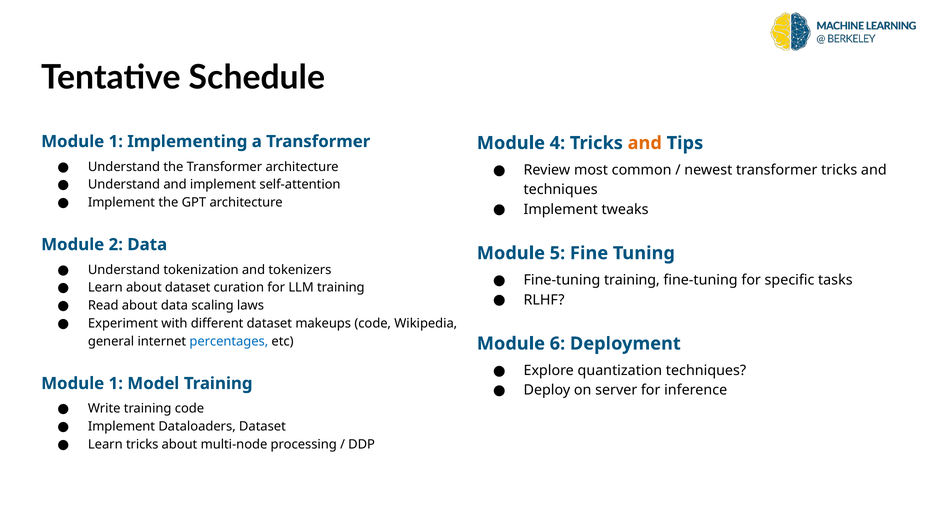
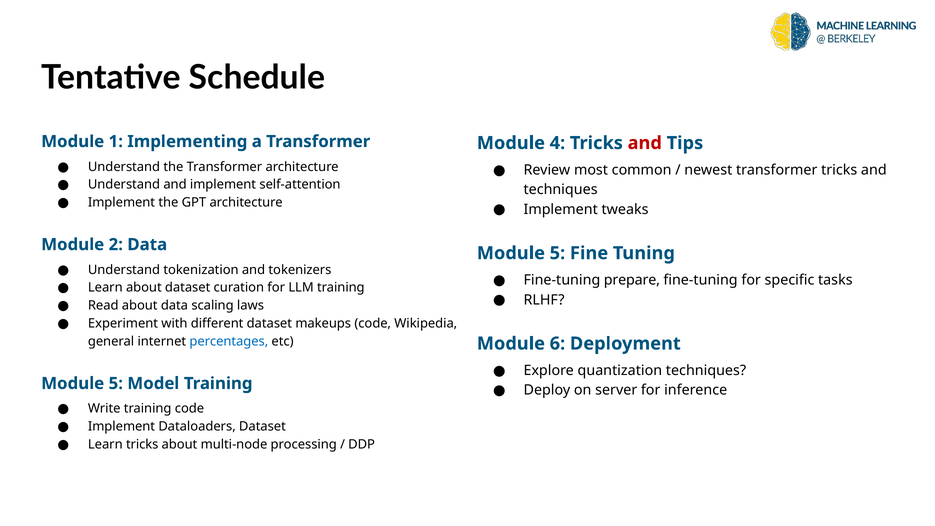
and at (645, 143) colour: orange -> red
Fine-tuning training: training -> prepare
1 at (116, 383): 1 -> 5
